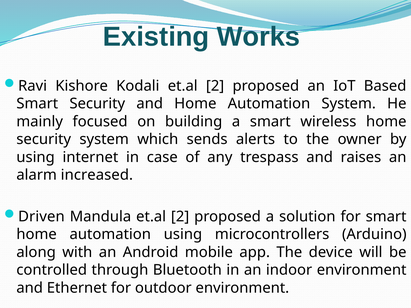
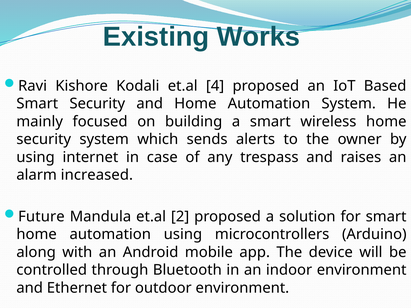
Kodali et.al 2: 2 -> 4
Driven: Driven -> Future
